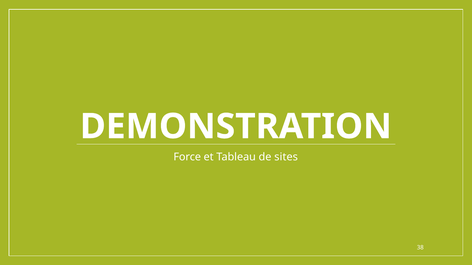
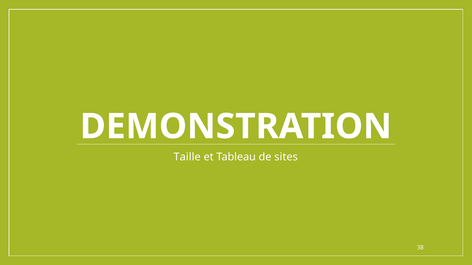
Force: Force -> Taille
